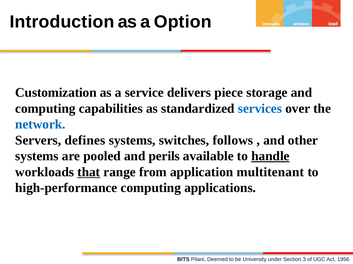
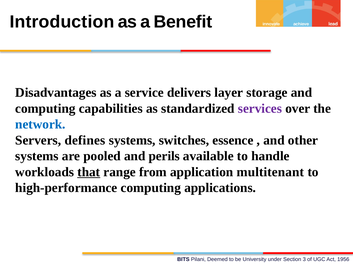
Option: Option -> Benefit
Customization: Customization -> Disadvantages
piece: piece -> layer
services colour: blue -> purple
follows: follows -> essence
handle underline: present -> none
